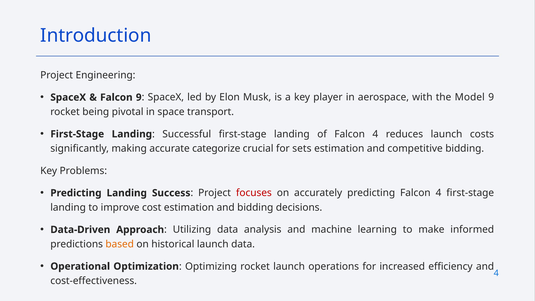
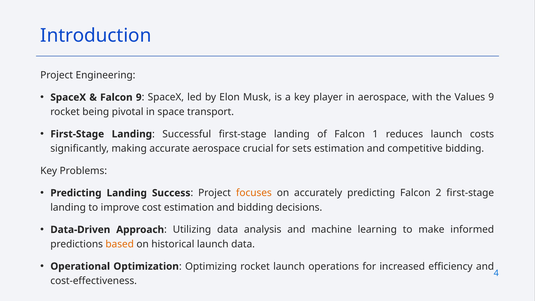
Model: Model -> Values
of Falcon 4: 4 -> 1
accurate categorize: categorize -> aerospace
focuses colour: red -> orange
predicting Falcon 4: 4 -> 2
